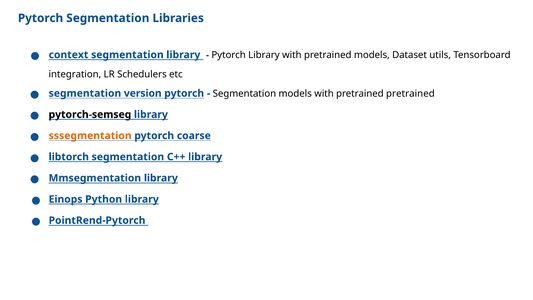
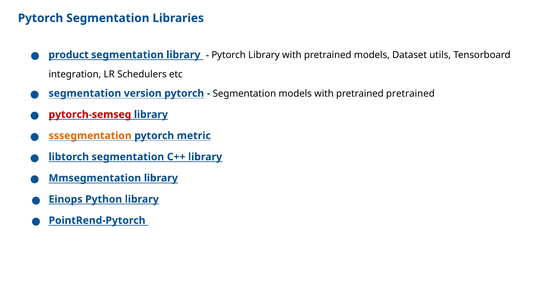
context: context -> product
pytorch-semseg colour: black -> red
coarse: coarse -> metric
